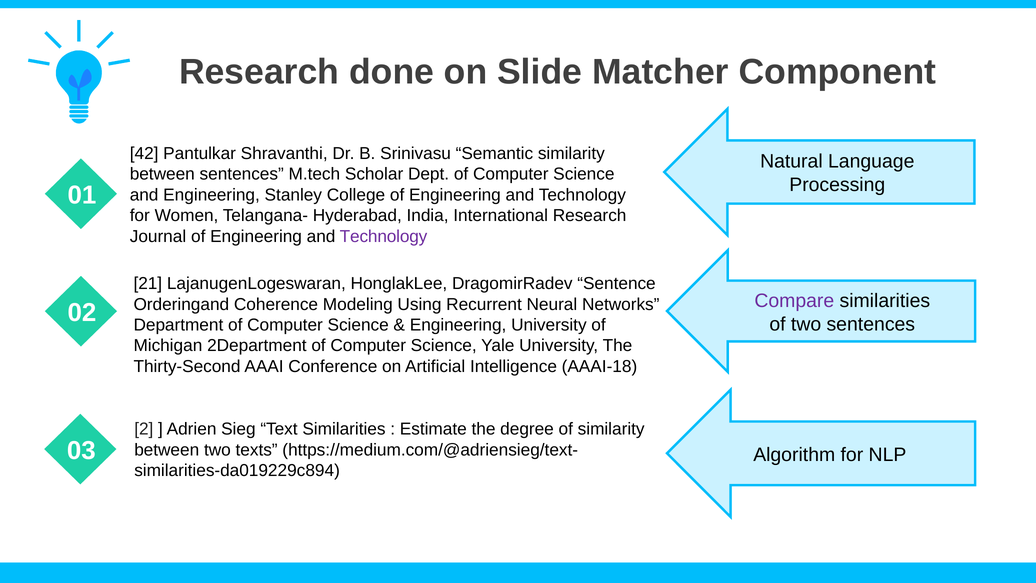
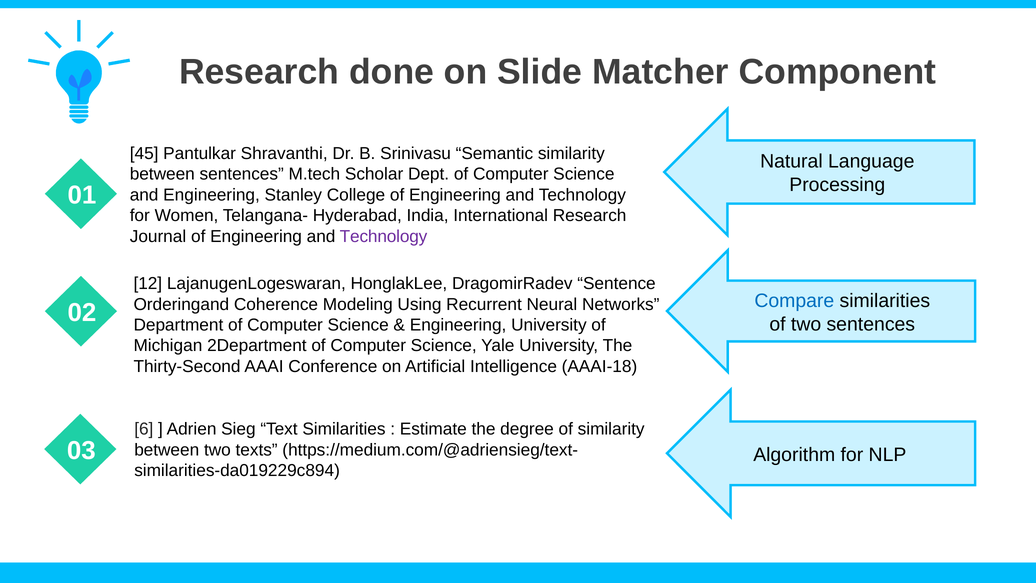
42: 42 -> 45
21: 21 -> 12
Compare colour: purple -> blue
2: 2 -> 6
